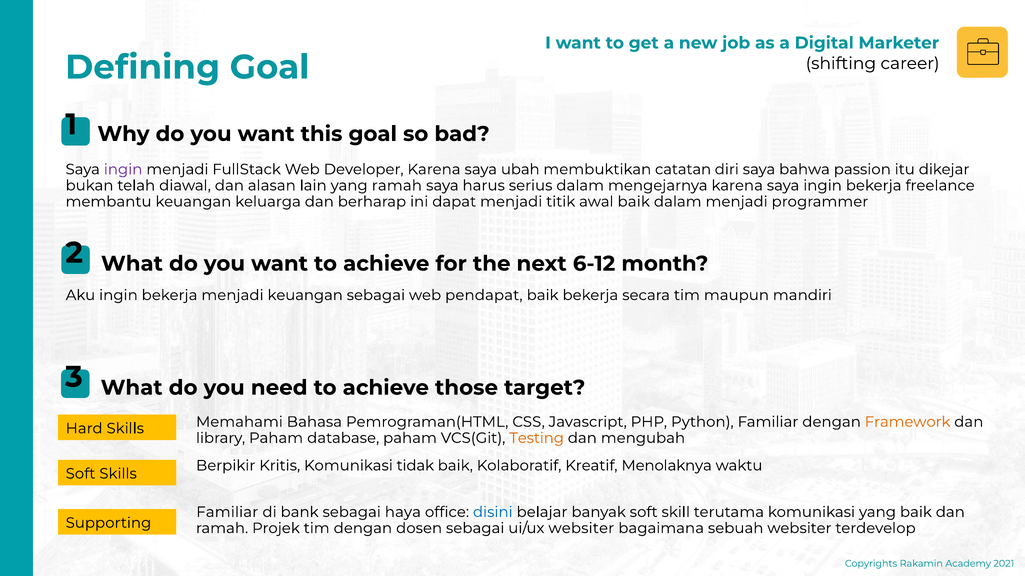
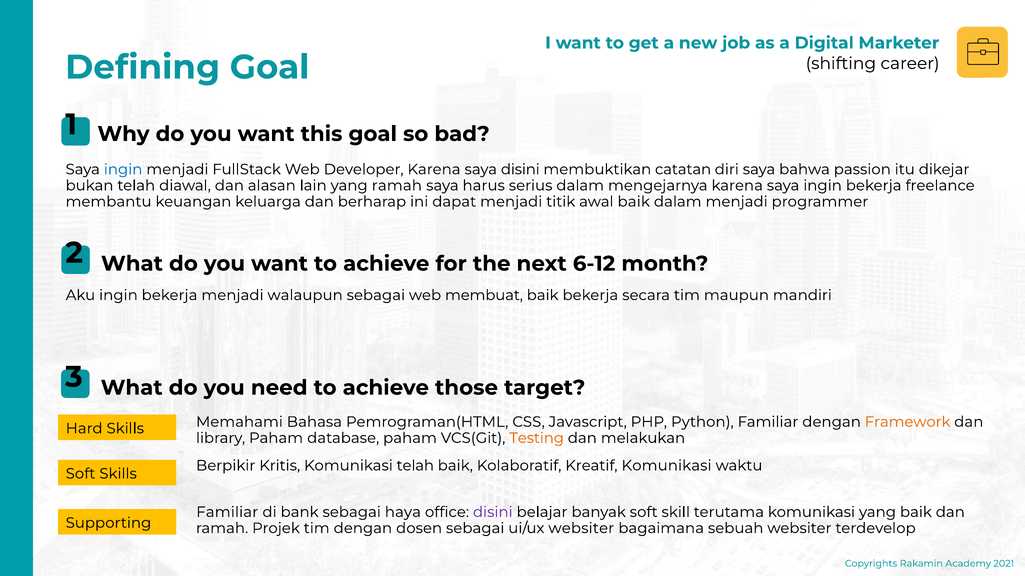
ingin at (123, 170) colour: purple -> blue
saya ubah: ubah -> disini
menjadi keuangan: keuangan -> walaupun
pendapat: pendapat -> membuat
mengubah: mengubah -> melakukan
Komunikasi tidak: tidak -> telah
Kreatif Menolaknya: Menolaknya -> Komunikasi
disini at (493, 513) colour: blue -> purple
